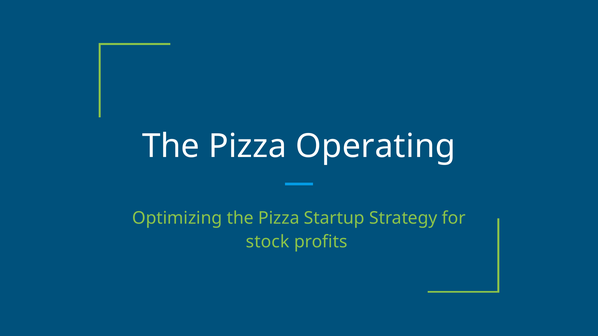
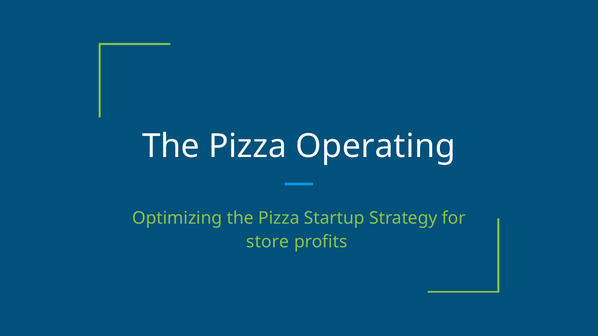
stock: stock -> store
